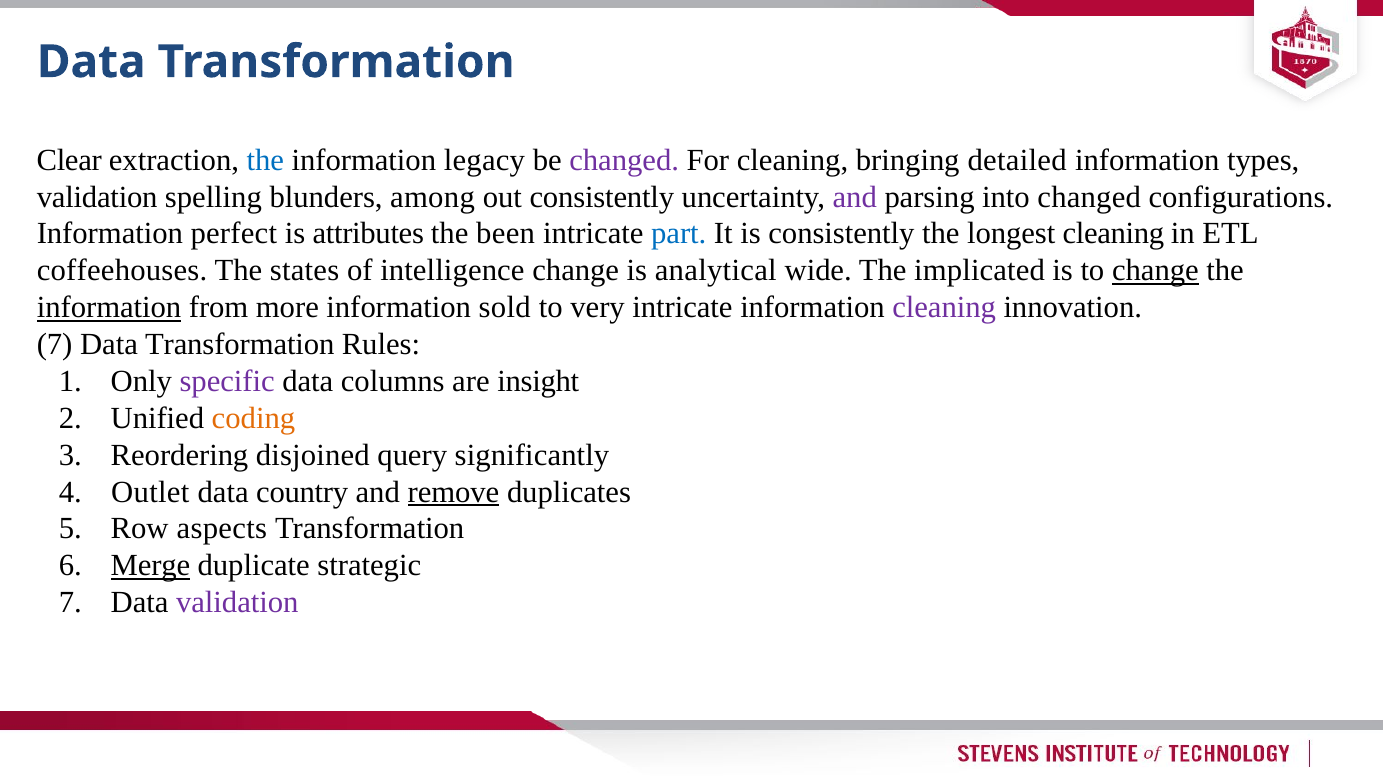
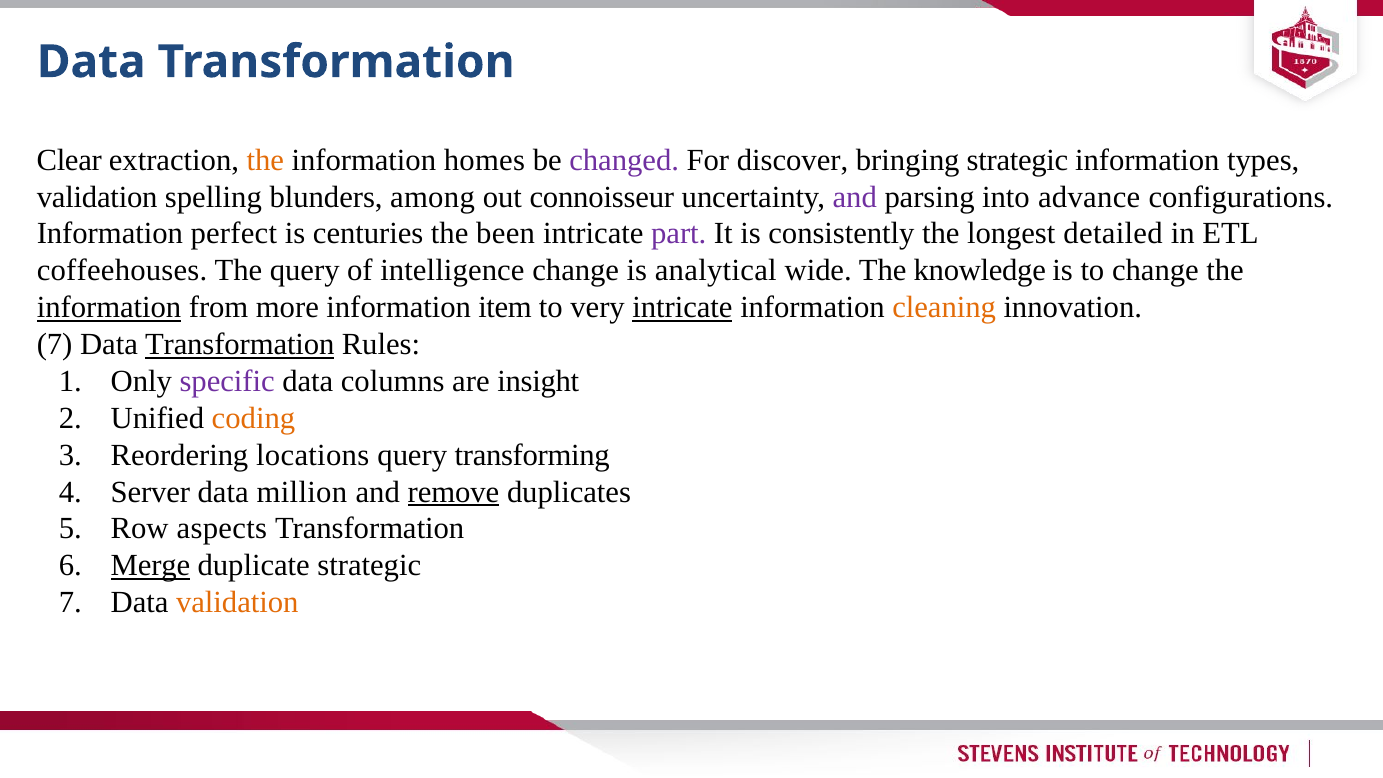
the at (265, 160) colour: blue -> orange
legacy: legacy -> homes
For cleaning: cleaning -> discover
bringing detailed: detailed -> strategic
out consistently: consistently -> connoisseur
into changed: changed -> advance
attributes: attributes -> centuries
part colour: blue -> purple
longest cleaning: cleaning -> detailed
The states: states -> query
implicated: implicated -> knowledge
change at (1155, 271) underline: present -> none
sold: sold -> item
intricate at (682, 308) underline: none -> present
cleaning at (944, 308) colour: purple -> orange
Transformation at (240, 344) underline: none -> present
disjoined: disjoined -> locations
significantly: significantly -> transforming
Outlet: Outlet -> Server
country: country -> million
validation at (237, 602) colour: purple -> orange
